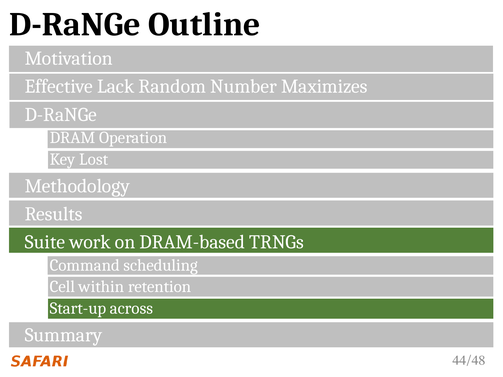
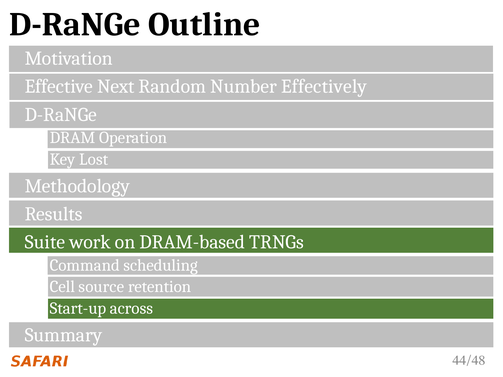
Lack: Lack -> Next
Maximizes: Maximizes -> Effectively
within: within -> source
